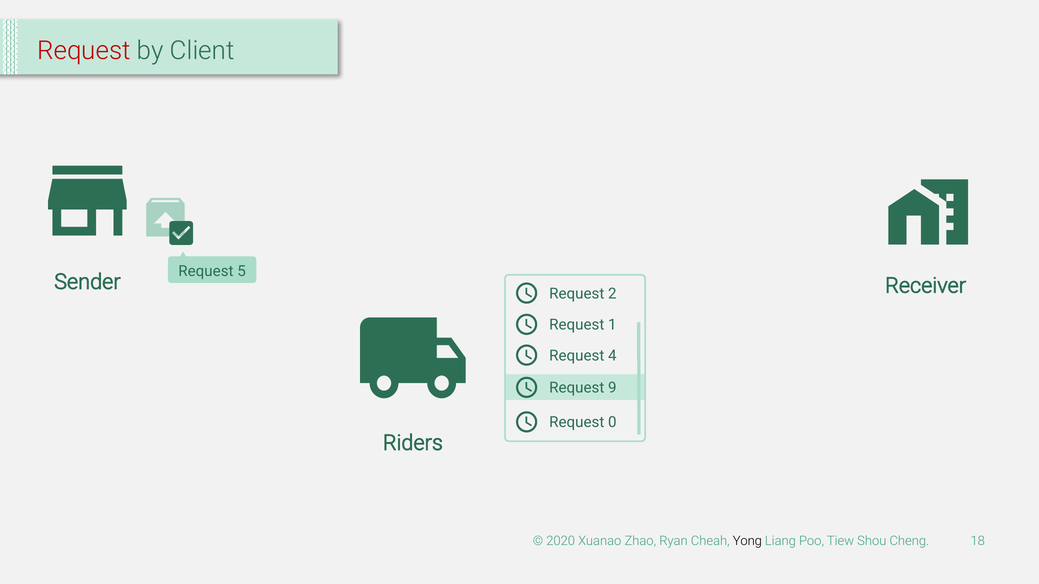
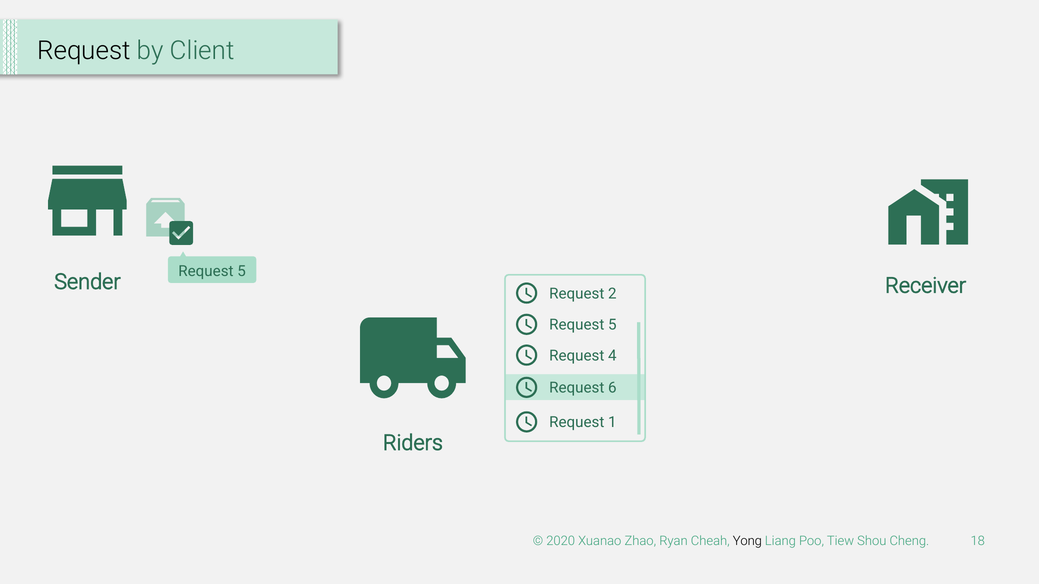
Request at (84, 51) colour: red -> black
1 at (612, 325): 1 -> 5
9: 9 -> 6
0 at (612, 423): 0 -> 1
